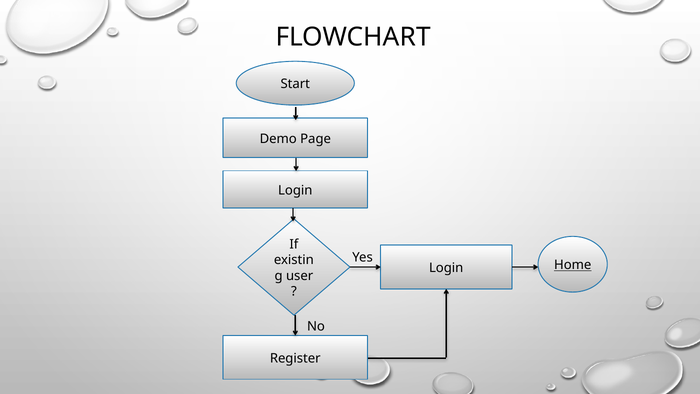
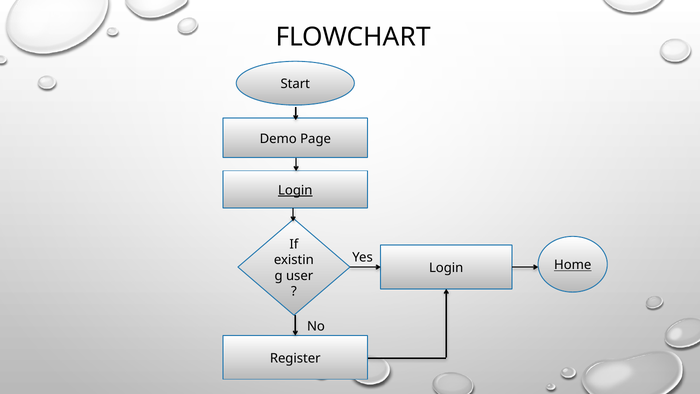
Login at (295, 190) underline: none -> present
